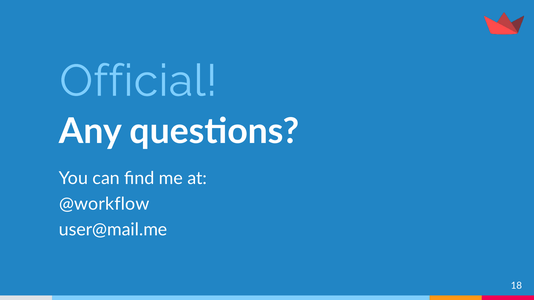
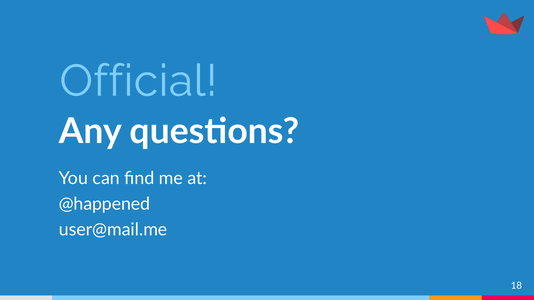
@workflow: @workflow -> @happened
